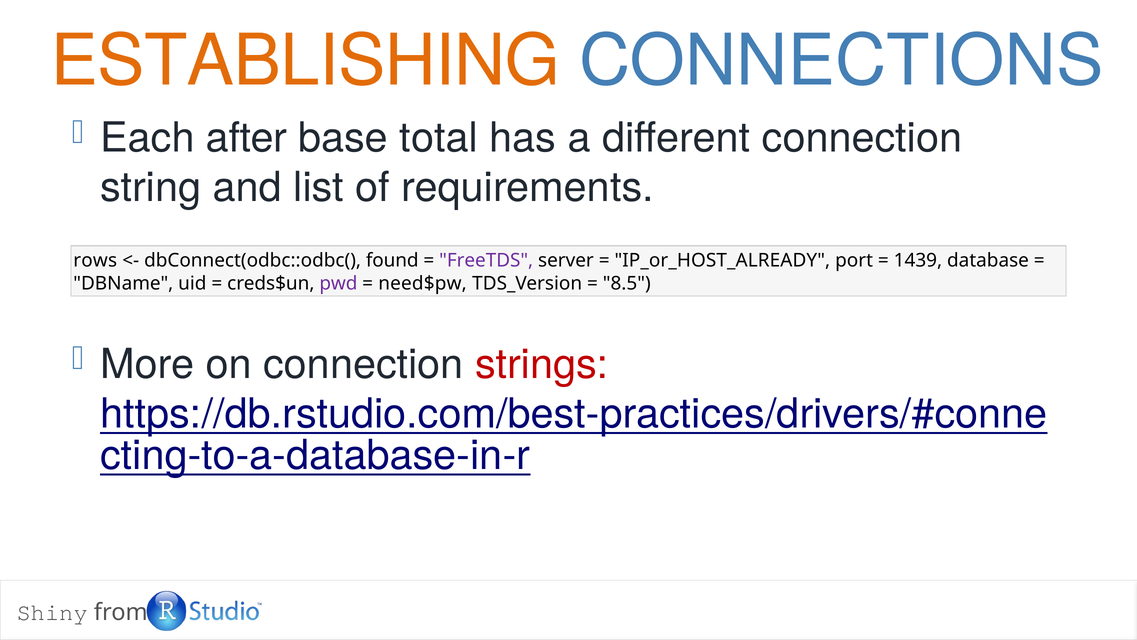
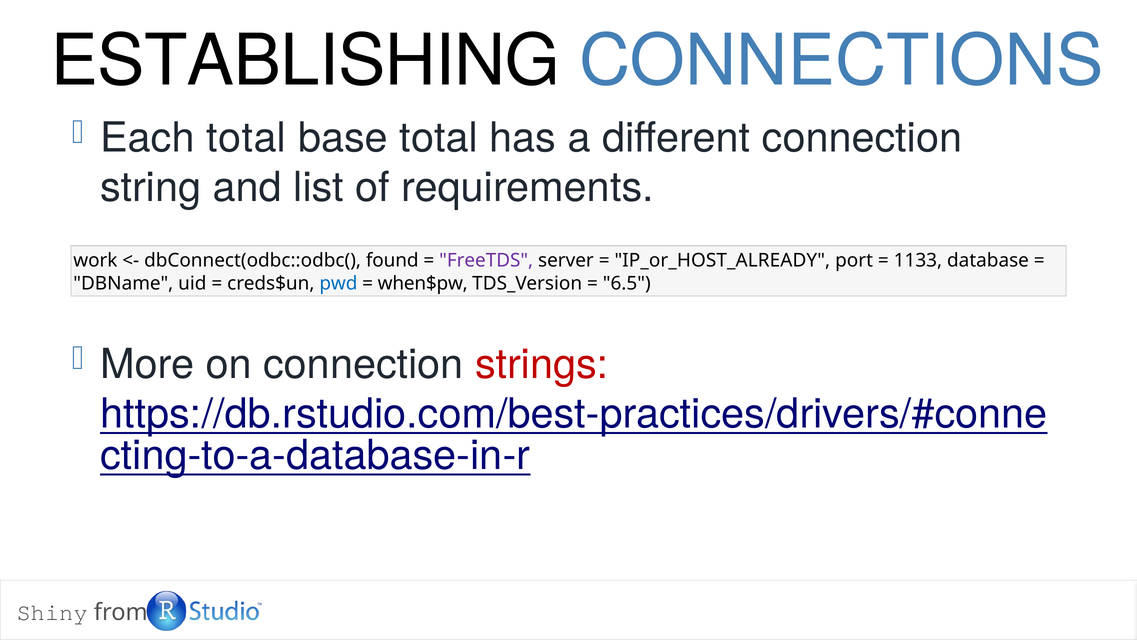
ESTABLISHING colour: orange -> black
Each after: after -> total
rows: rows -> work
1439: 1439 -> 1133
pwd colour: purple -> blue
need$pw: need$pw -> when$pw
8.5: 8.5 -> 6.5
